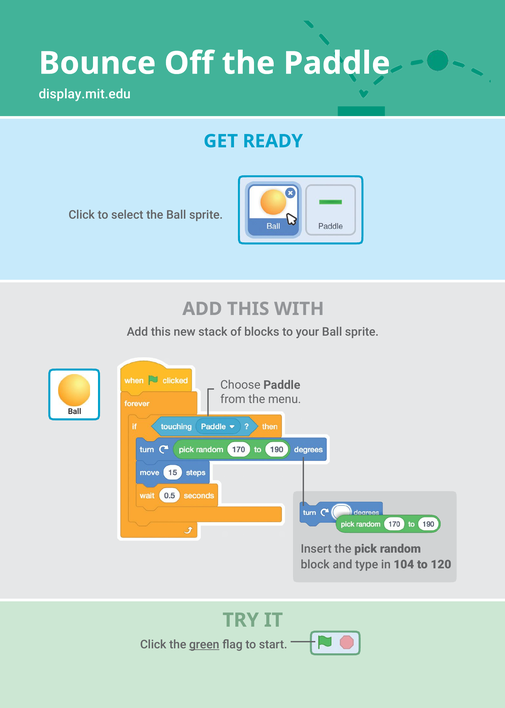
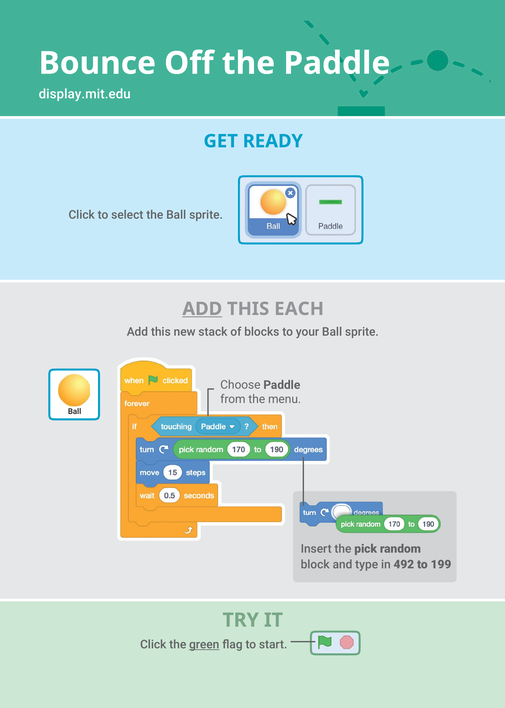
ADD at (202, 308) underline: none -> present
WITH: WITH -> EACH
104: 104 -> 492
120: 120 -> 199
